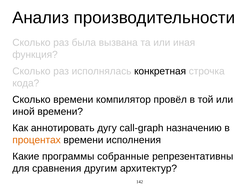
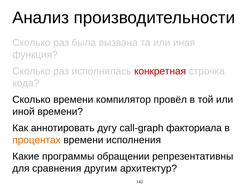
конкретная colour: black -> red
назначению: назначению -> факториала
собранные: собранные -> обращении
